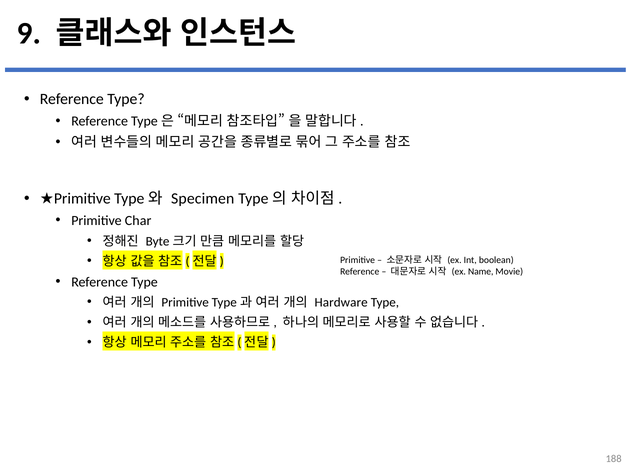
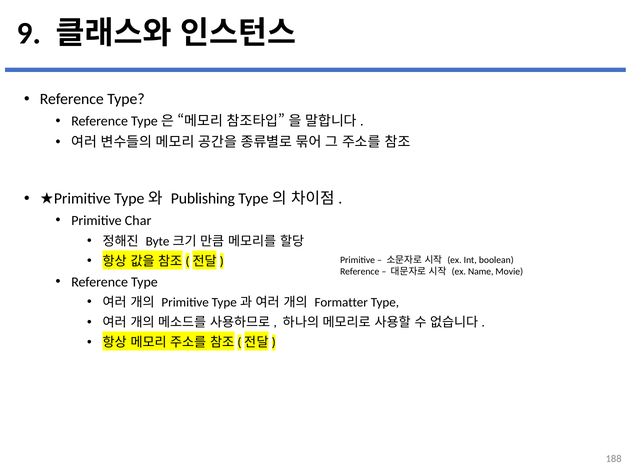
Specimen: Specimen -> Publishing
Hardware: Hardware -> Formatter
